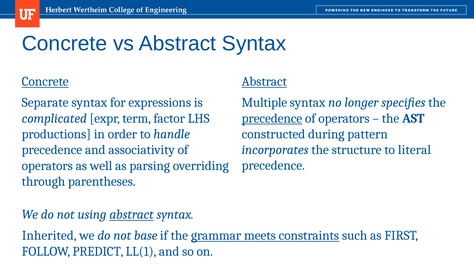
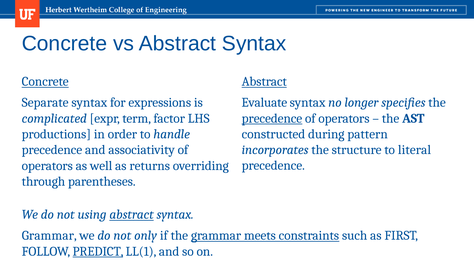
Multiple: Multiple -> Evaluate
parsing: parsing -> returns
Inherited at (49, 236): Inherited -> Grammar
base: base -> only
PREDICT underline: none -> present
